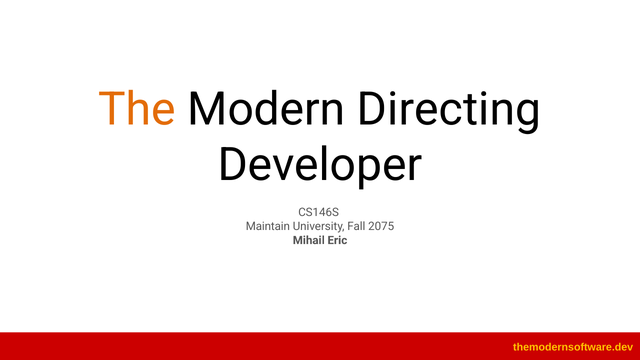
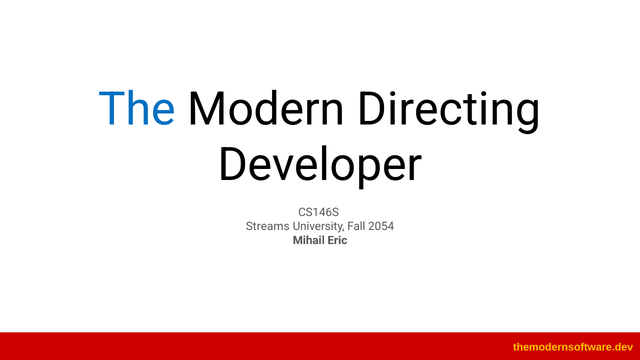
The colour: orange -> blue
Maintain: Maintain -> Streams
2075: 2075 -> 2054
